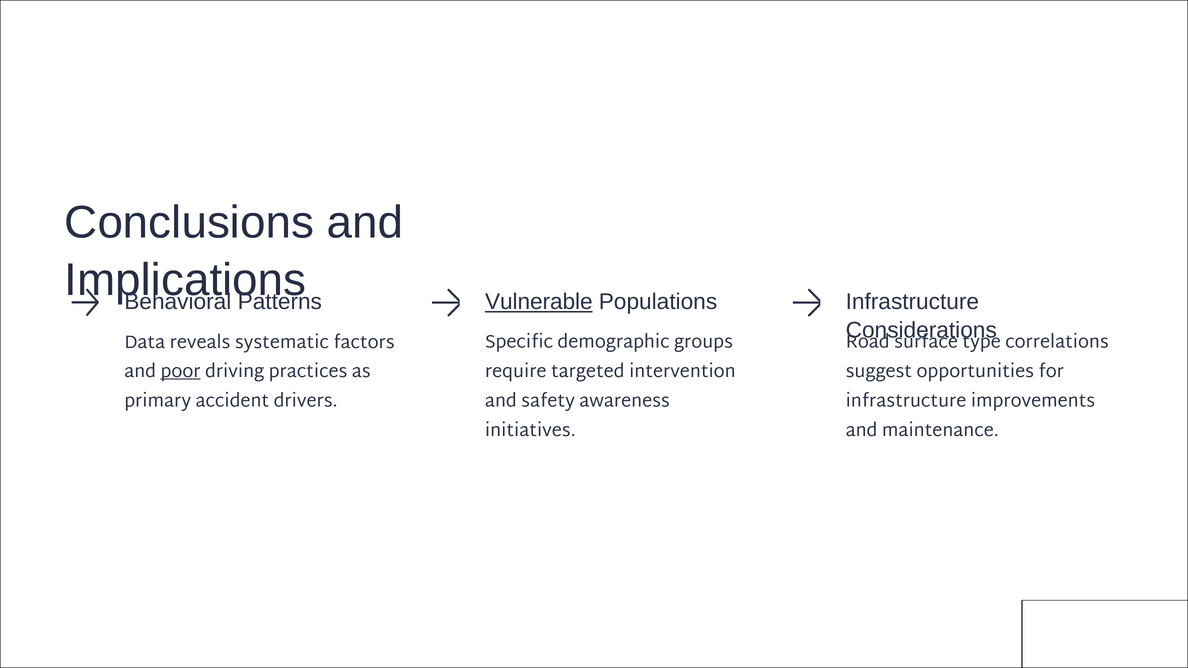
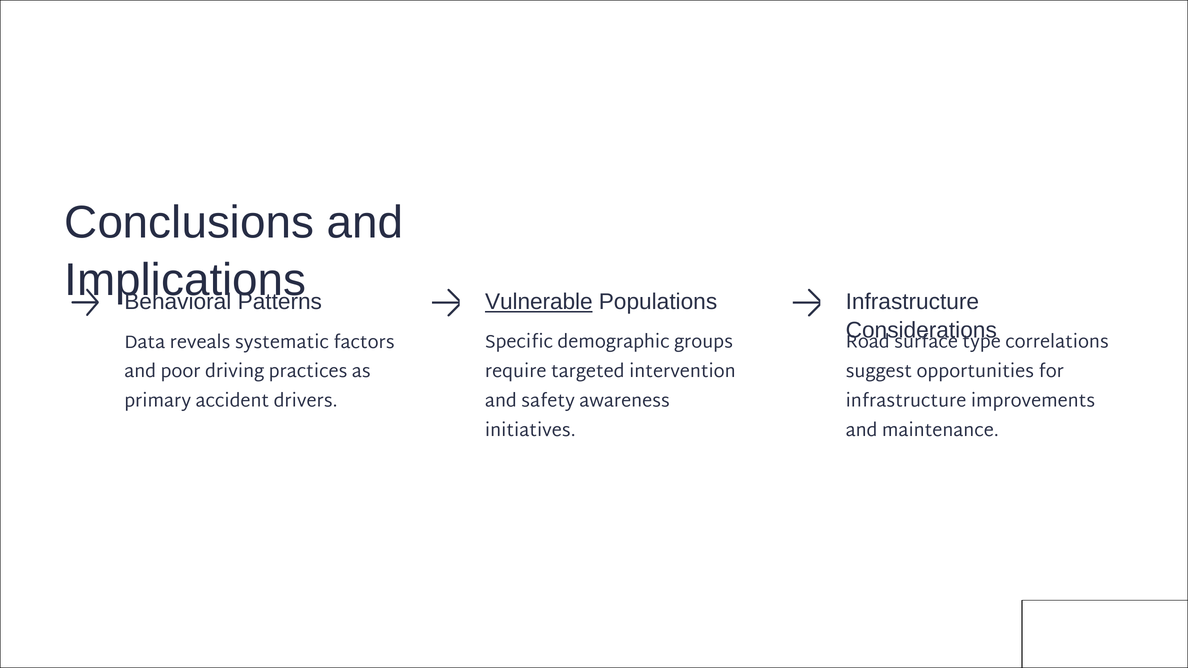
poor underline: present -> none
